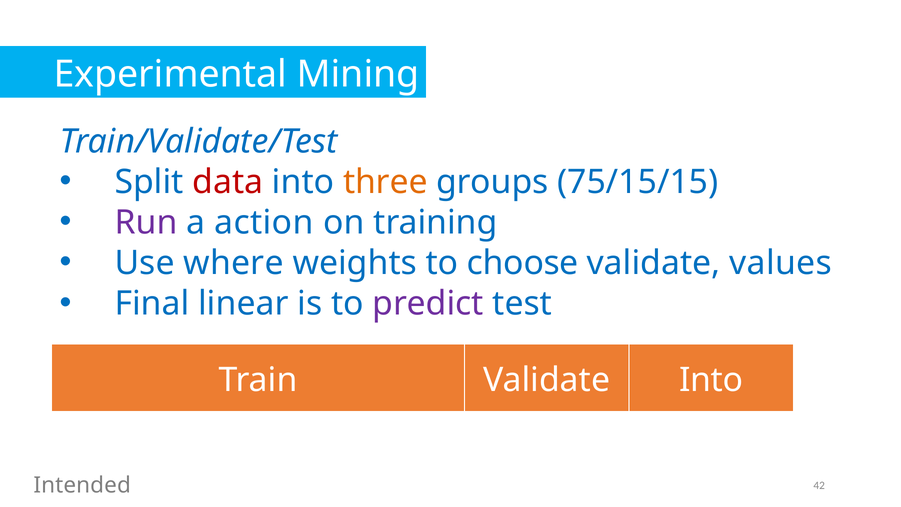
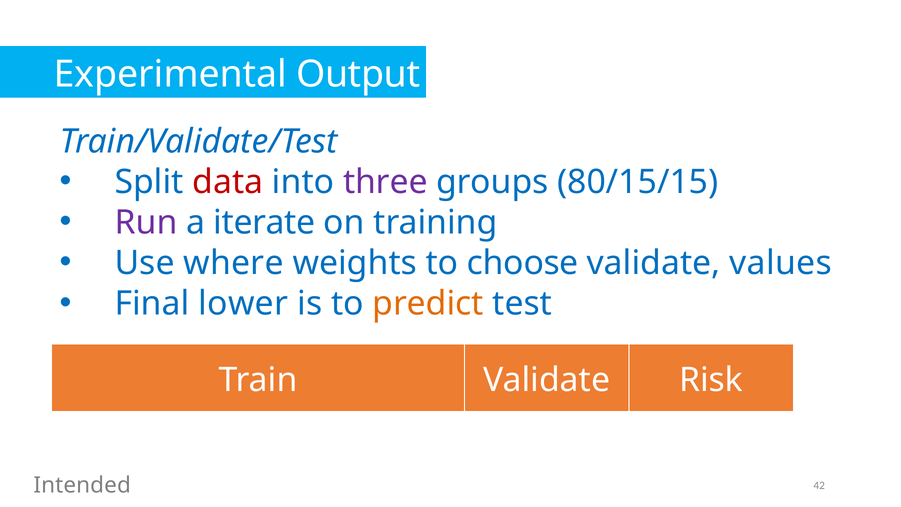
Mining: Mining -> Output
three colour: orange -> purple
75/15/15: 75/15/15 -> 80/15/15
action: action -> iterate
linear: linear -> lower
predict colour: purple -> orange
Validate Into: Into -> Risk
